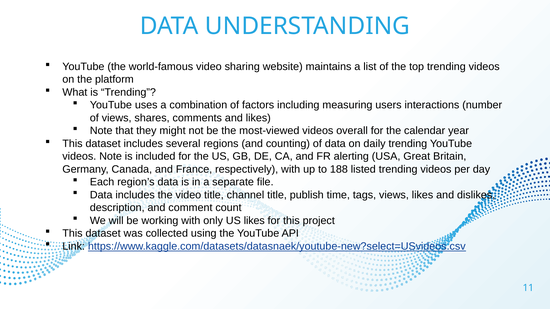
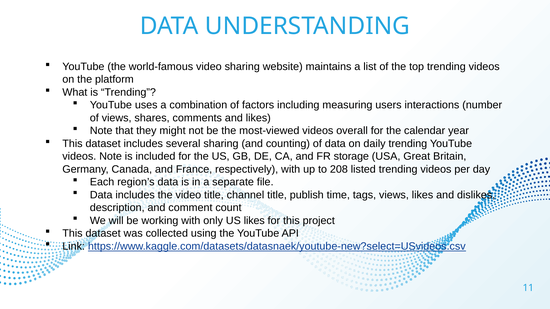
several regions: regions -> sharing
alerting: alerting -> storage
188: 188 -> 208
